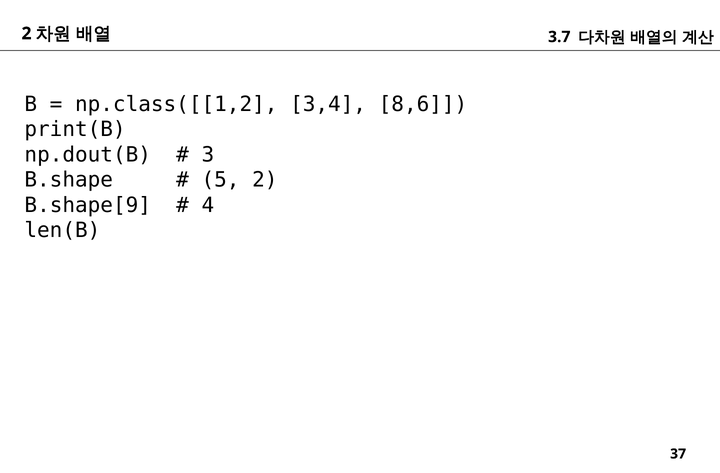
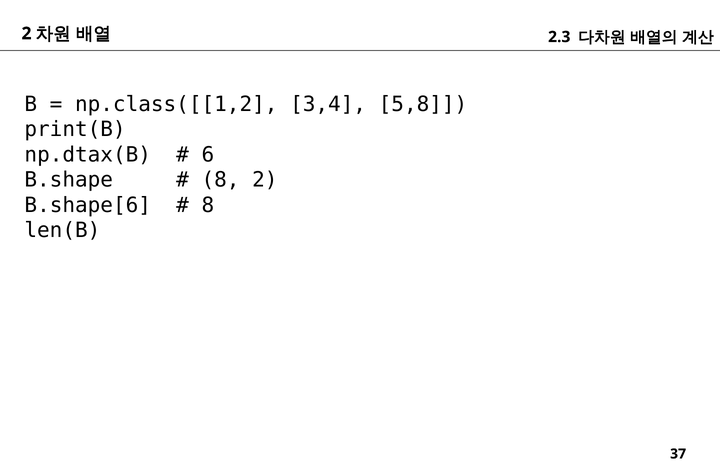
3.7: 3.7 -> 2.3
8,6: 8,6 -> 5,8
np.dout(B: np.dout(B -> np.dtax(B
3: 3 -> 6
5 at (221, 180): 5 -> 8
B.shape[9: B.shape[9 -> B.shape[6
4 at (208, 205): 4 -> 8
